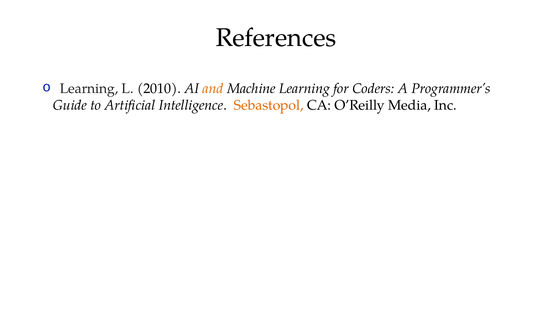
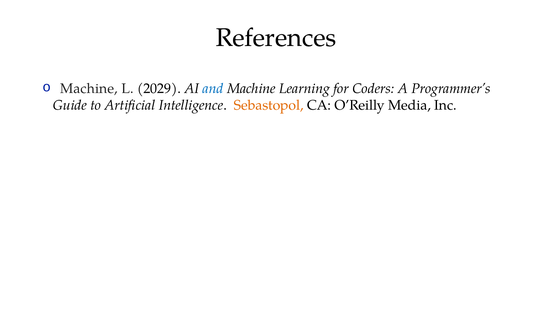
Learning at (89, 89): Learning -> Machine
2010: 2010 -> 2029
and colour: orange -> blue
